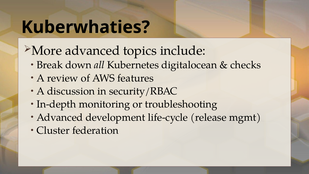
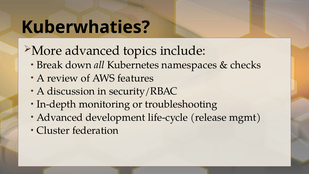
digitalocean: digitalocean -> namespaces
